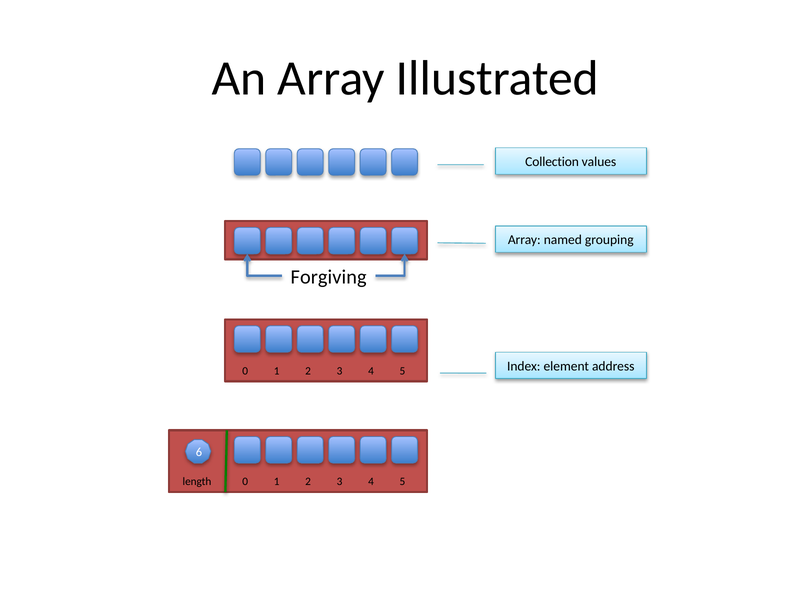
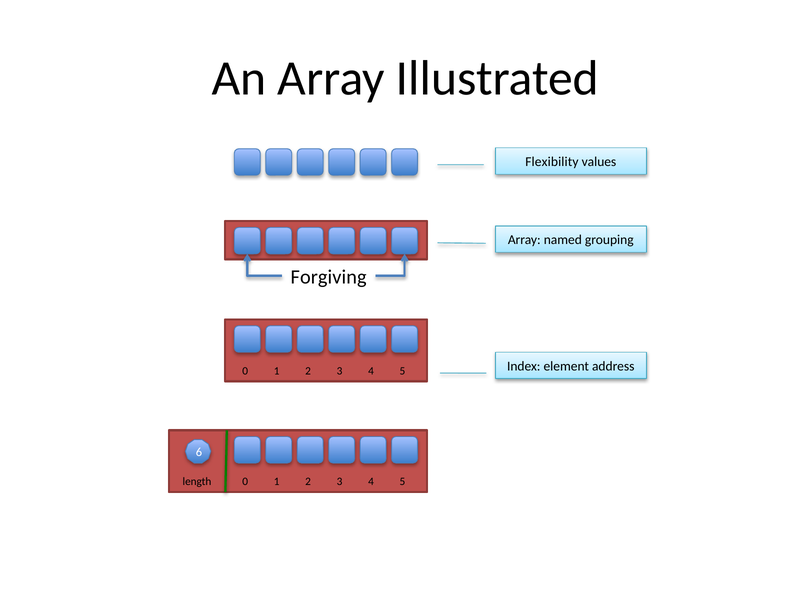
Collection: Collection -> Flexibility
